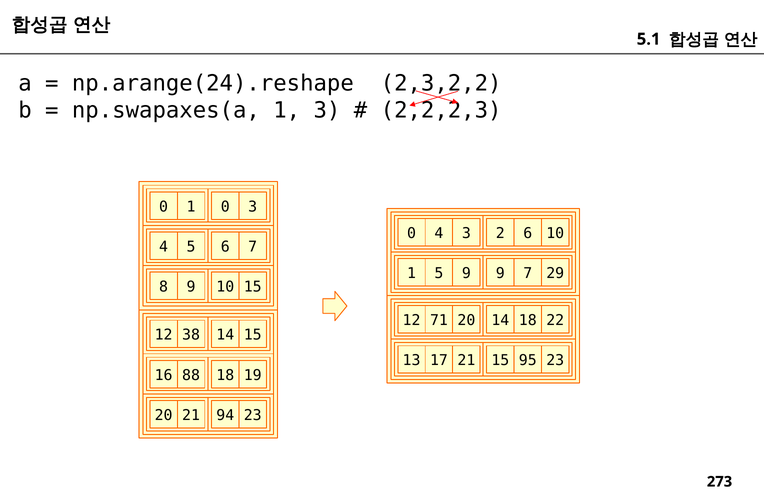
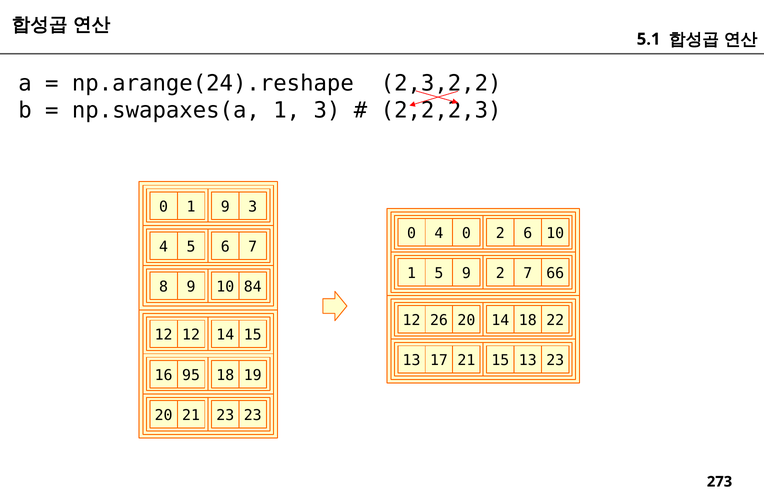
1 0: 0 -> 9
4 3: 3 -> 0
9 9: 9 -> 2
29: 29 -> 66
10 15: 15 -> 84
71: 71 -> 26
12 38: 38 -> 12
15 95: 95 -> 13
88: 88 -> 95
21 94: 94 -> 23
